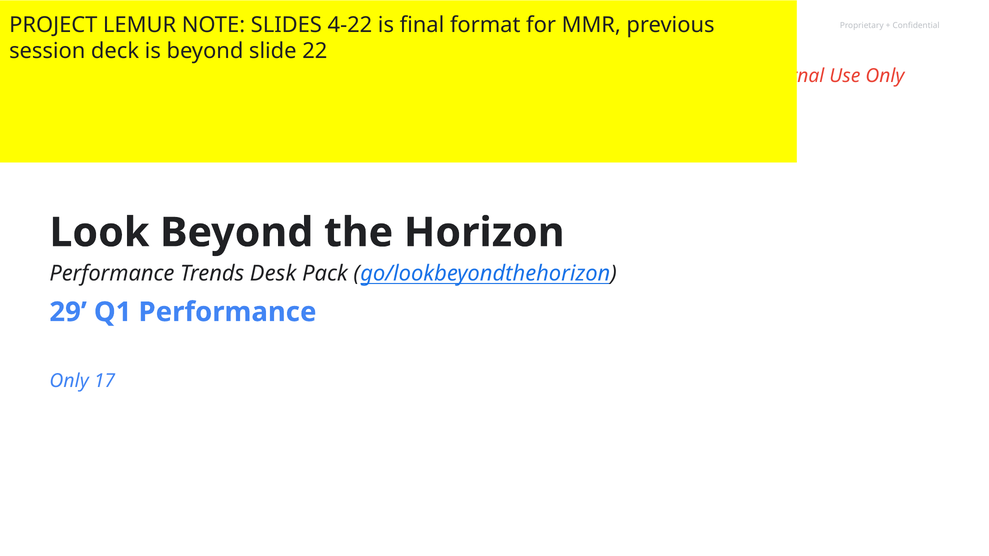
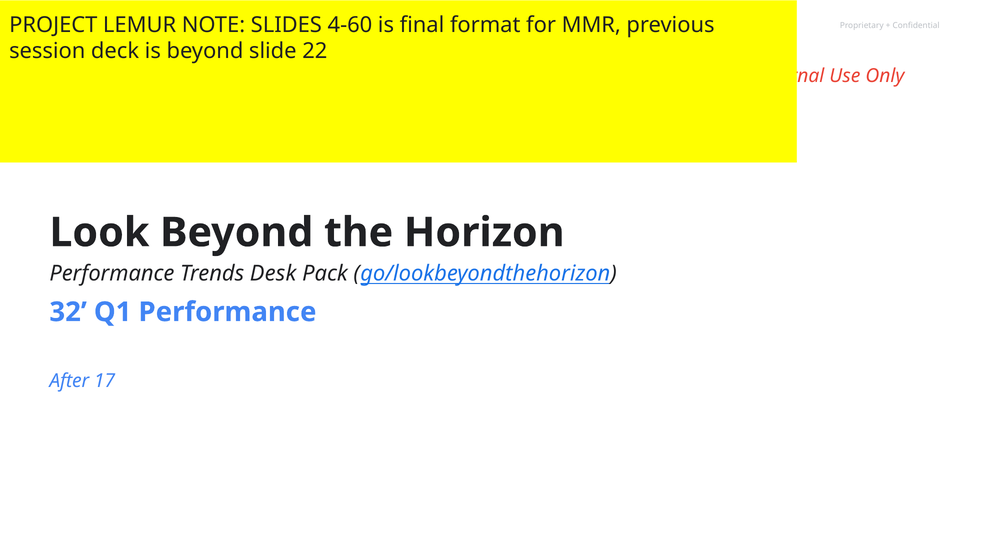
4-22: 4-22 -> 4-60
29: 29 -> 32
Only at (69, 381): Only -> After
